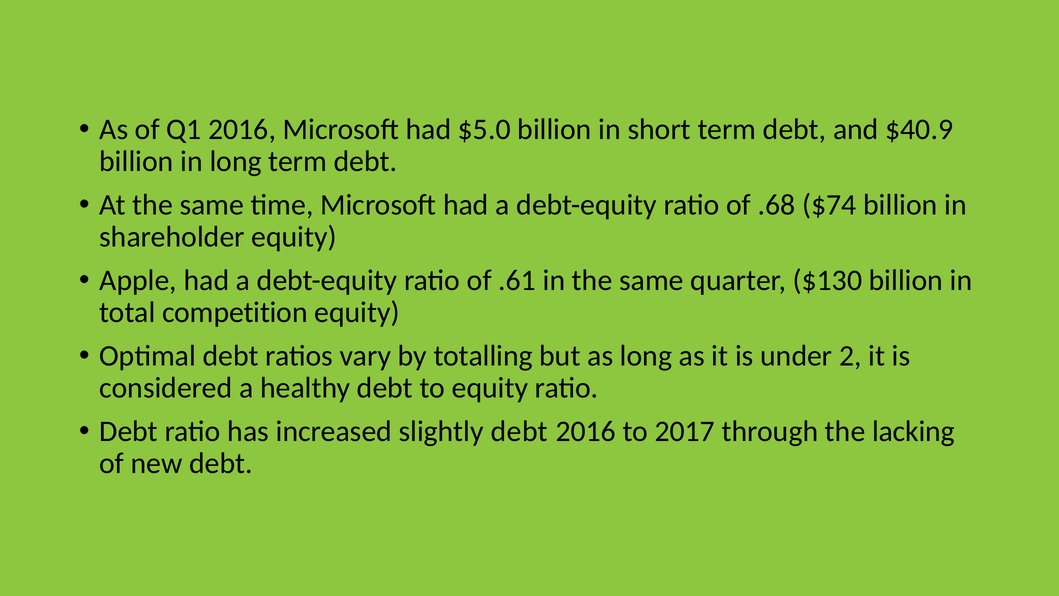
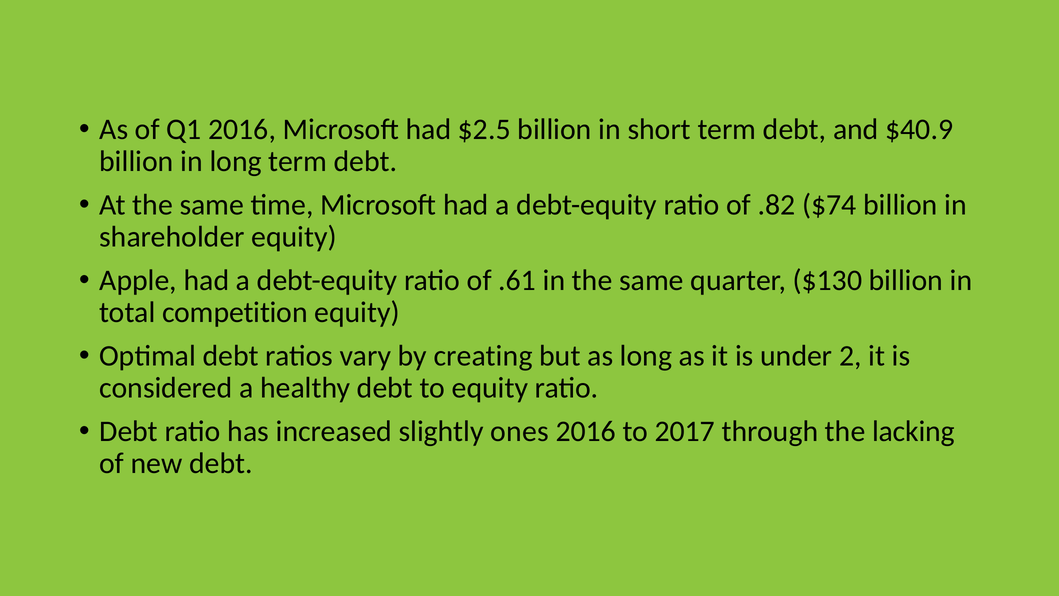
$5.0: $5.0 -> $2.5
.68: .68 -> .82
totalling: totalling -> creating
slightly debt: debt -> ones
